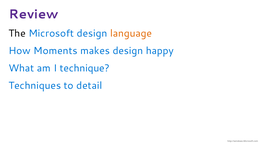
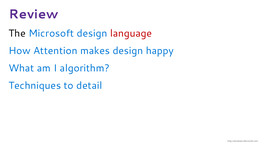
language colour: orange -> red
Moments: Moments -> Attention
technique: technique -> algorithm
